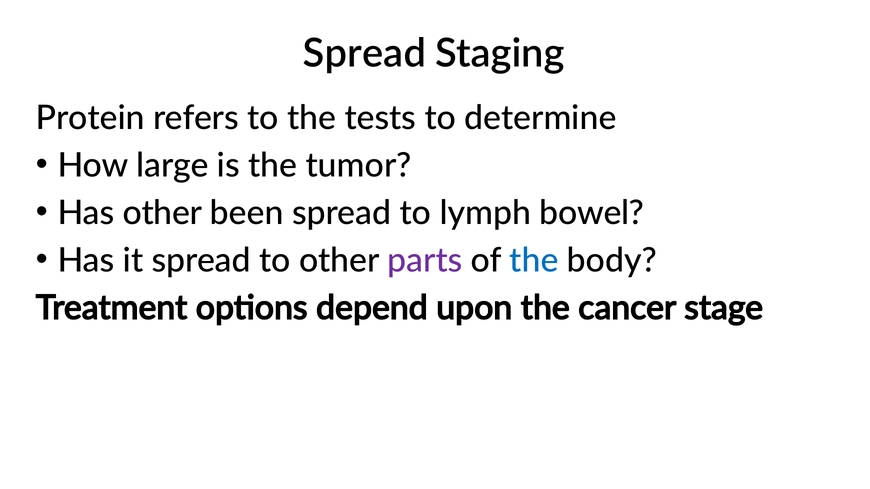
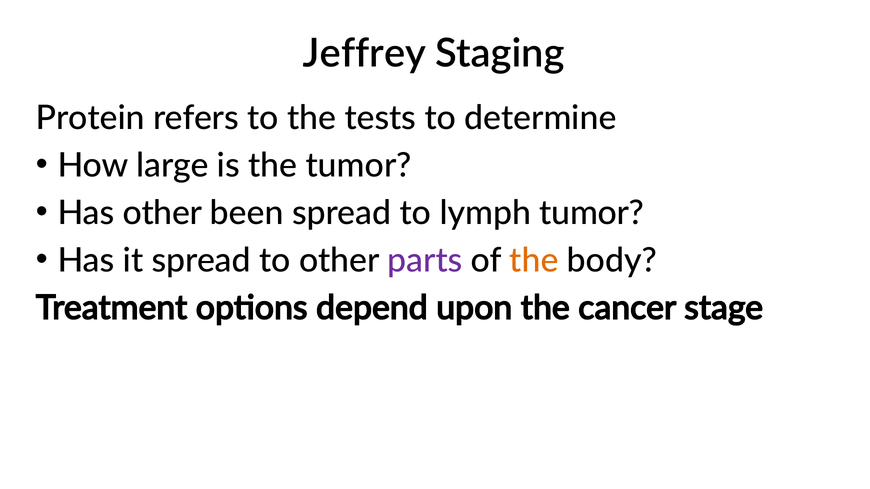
Spread at (364, 54): Spread -> Jeffrey
lymph bowel: bowel -> tumor
the at (534, 261) colour: blue -> orange
